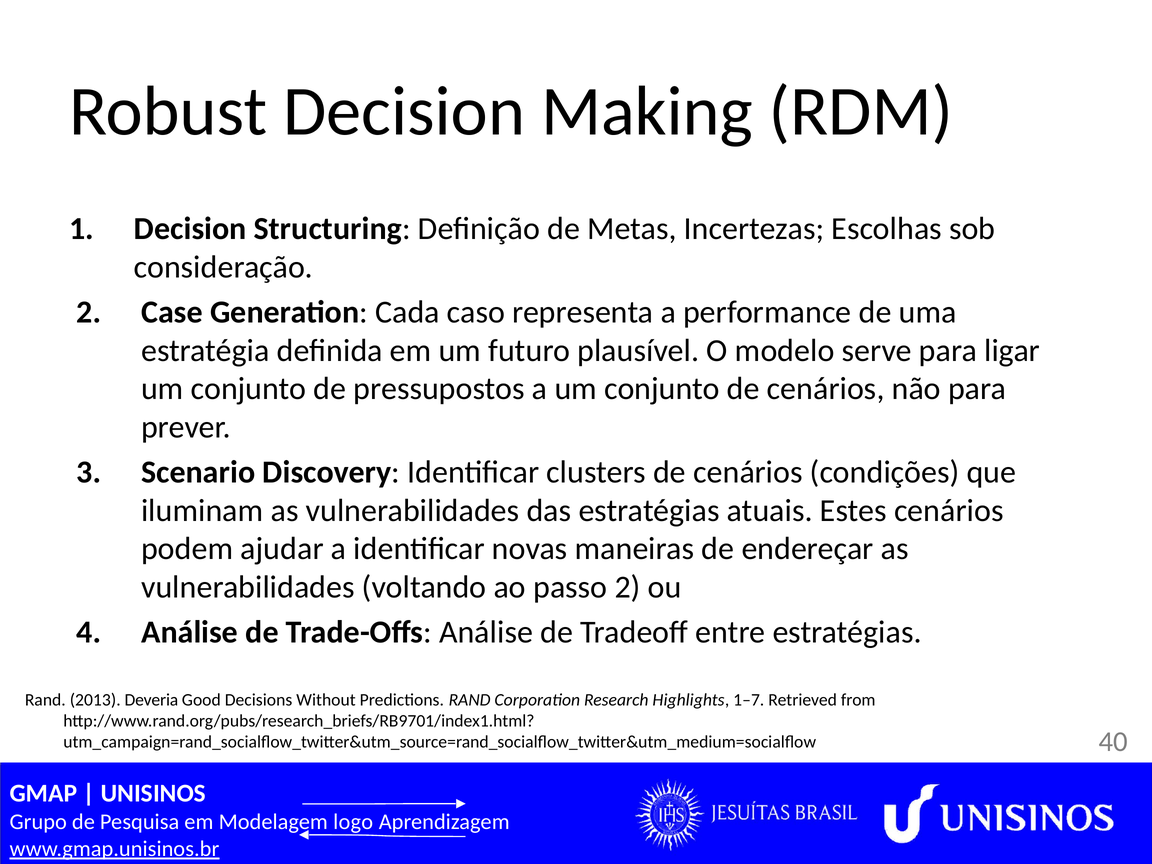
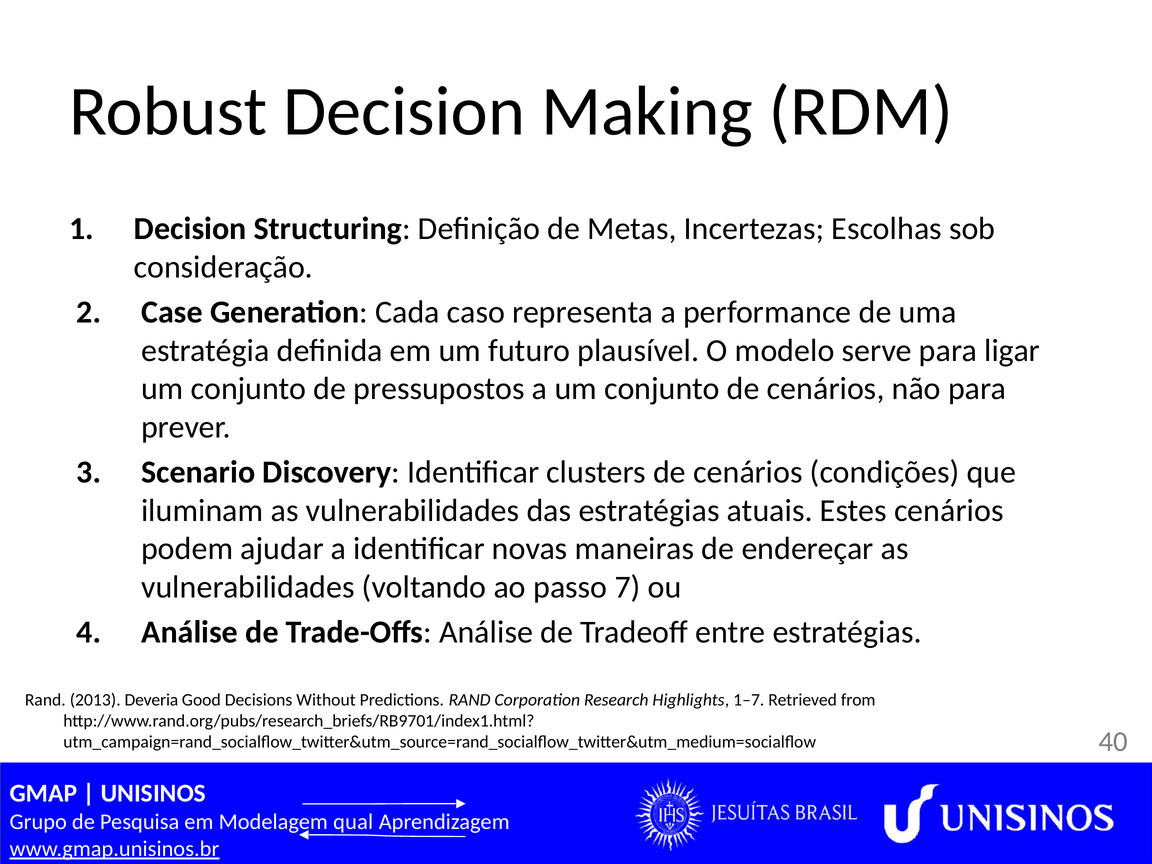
passo 2: 2 -> 7
logo: logo -> qual
